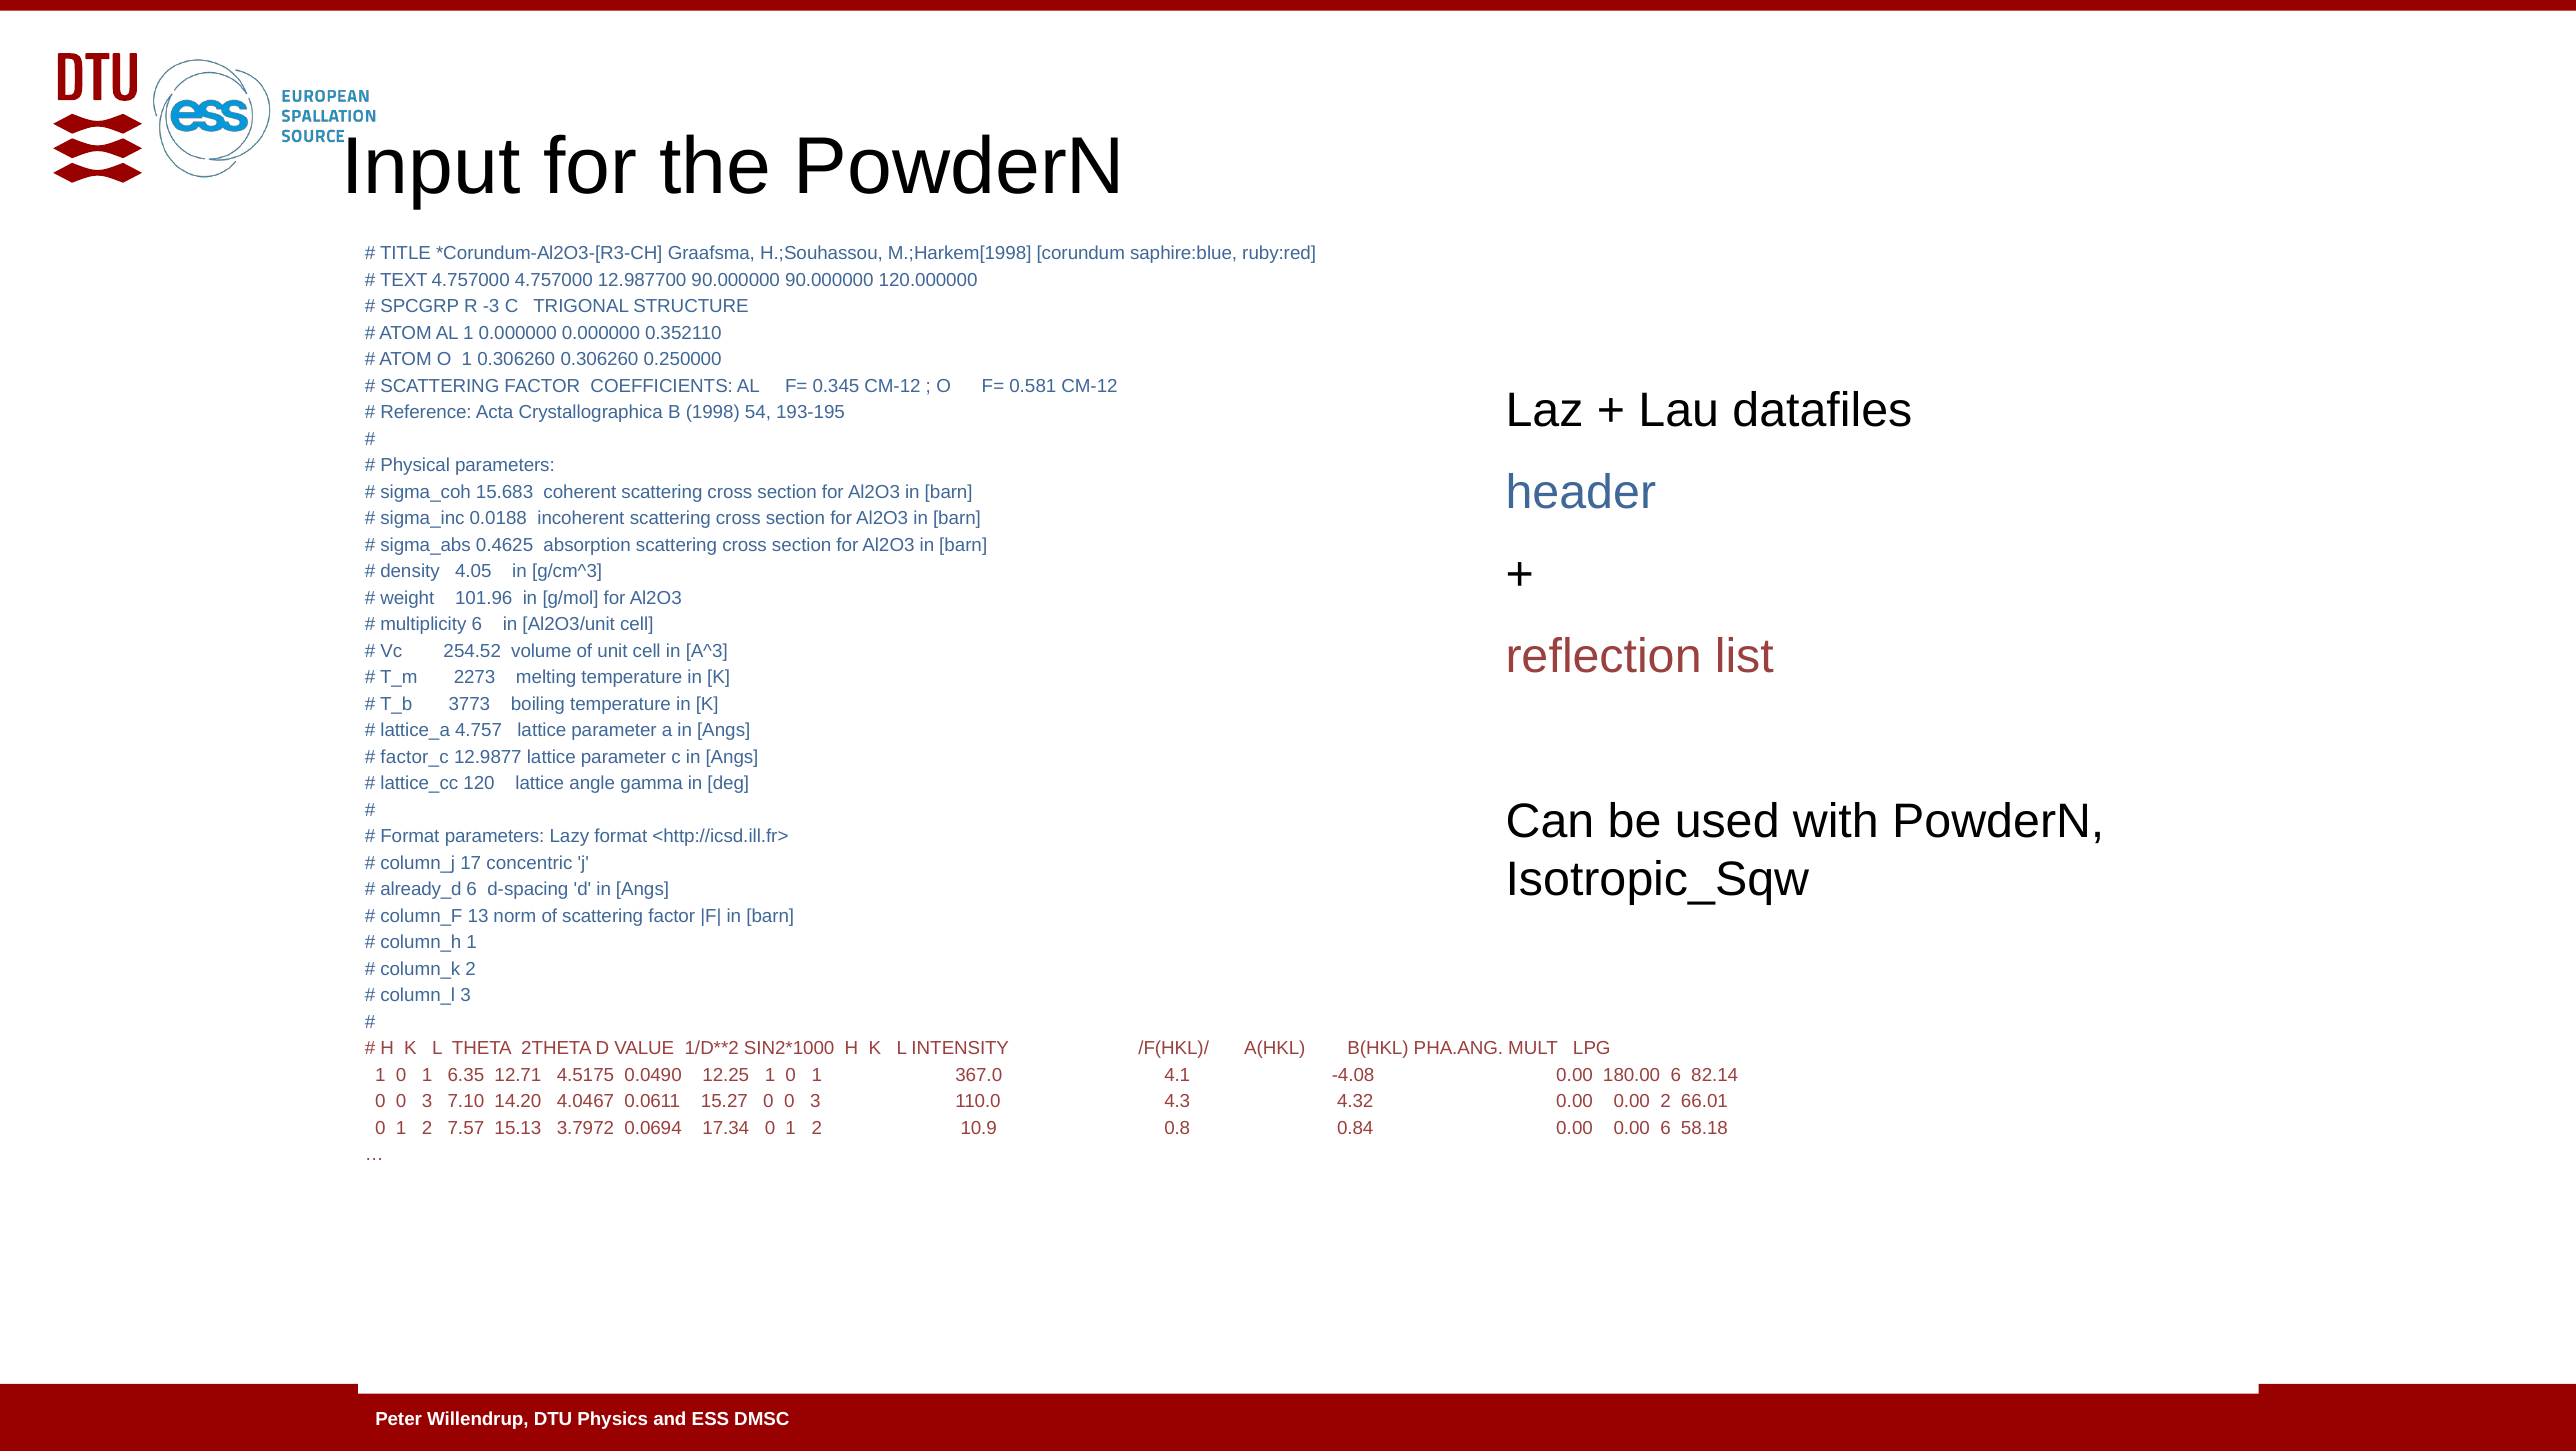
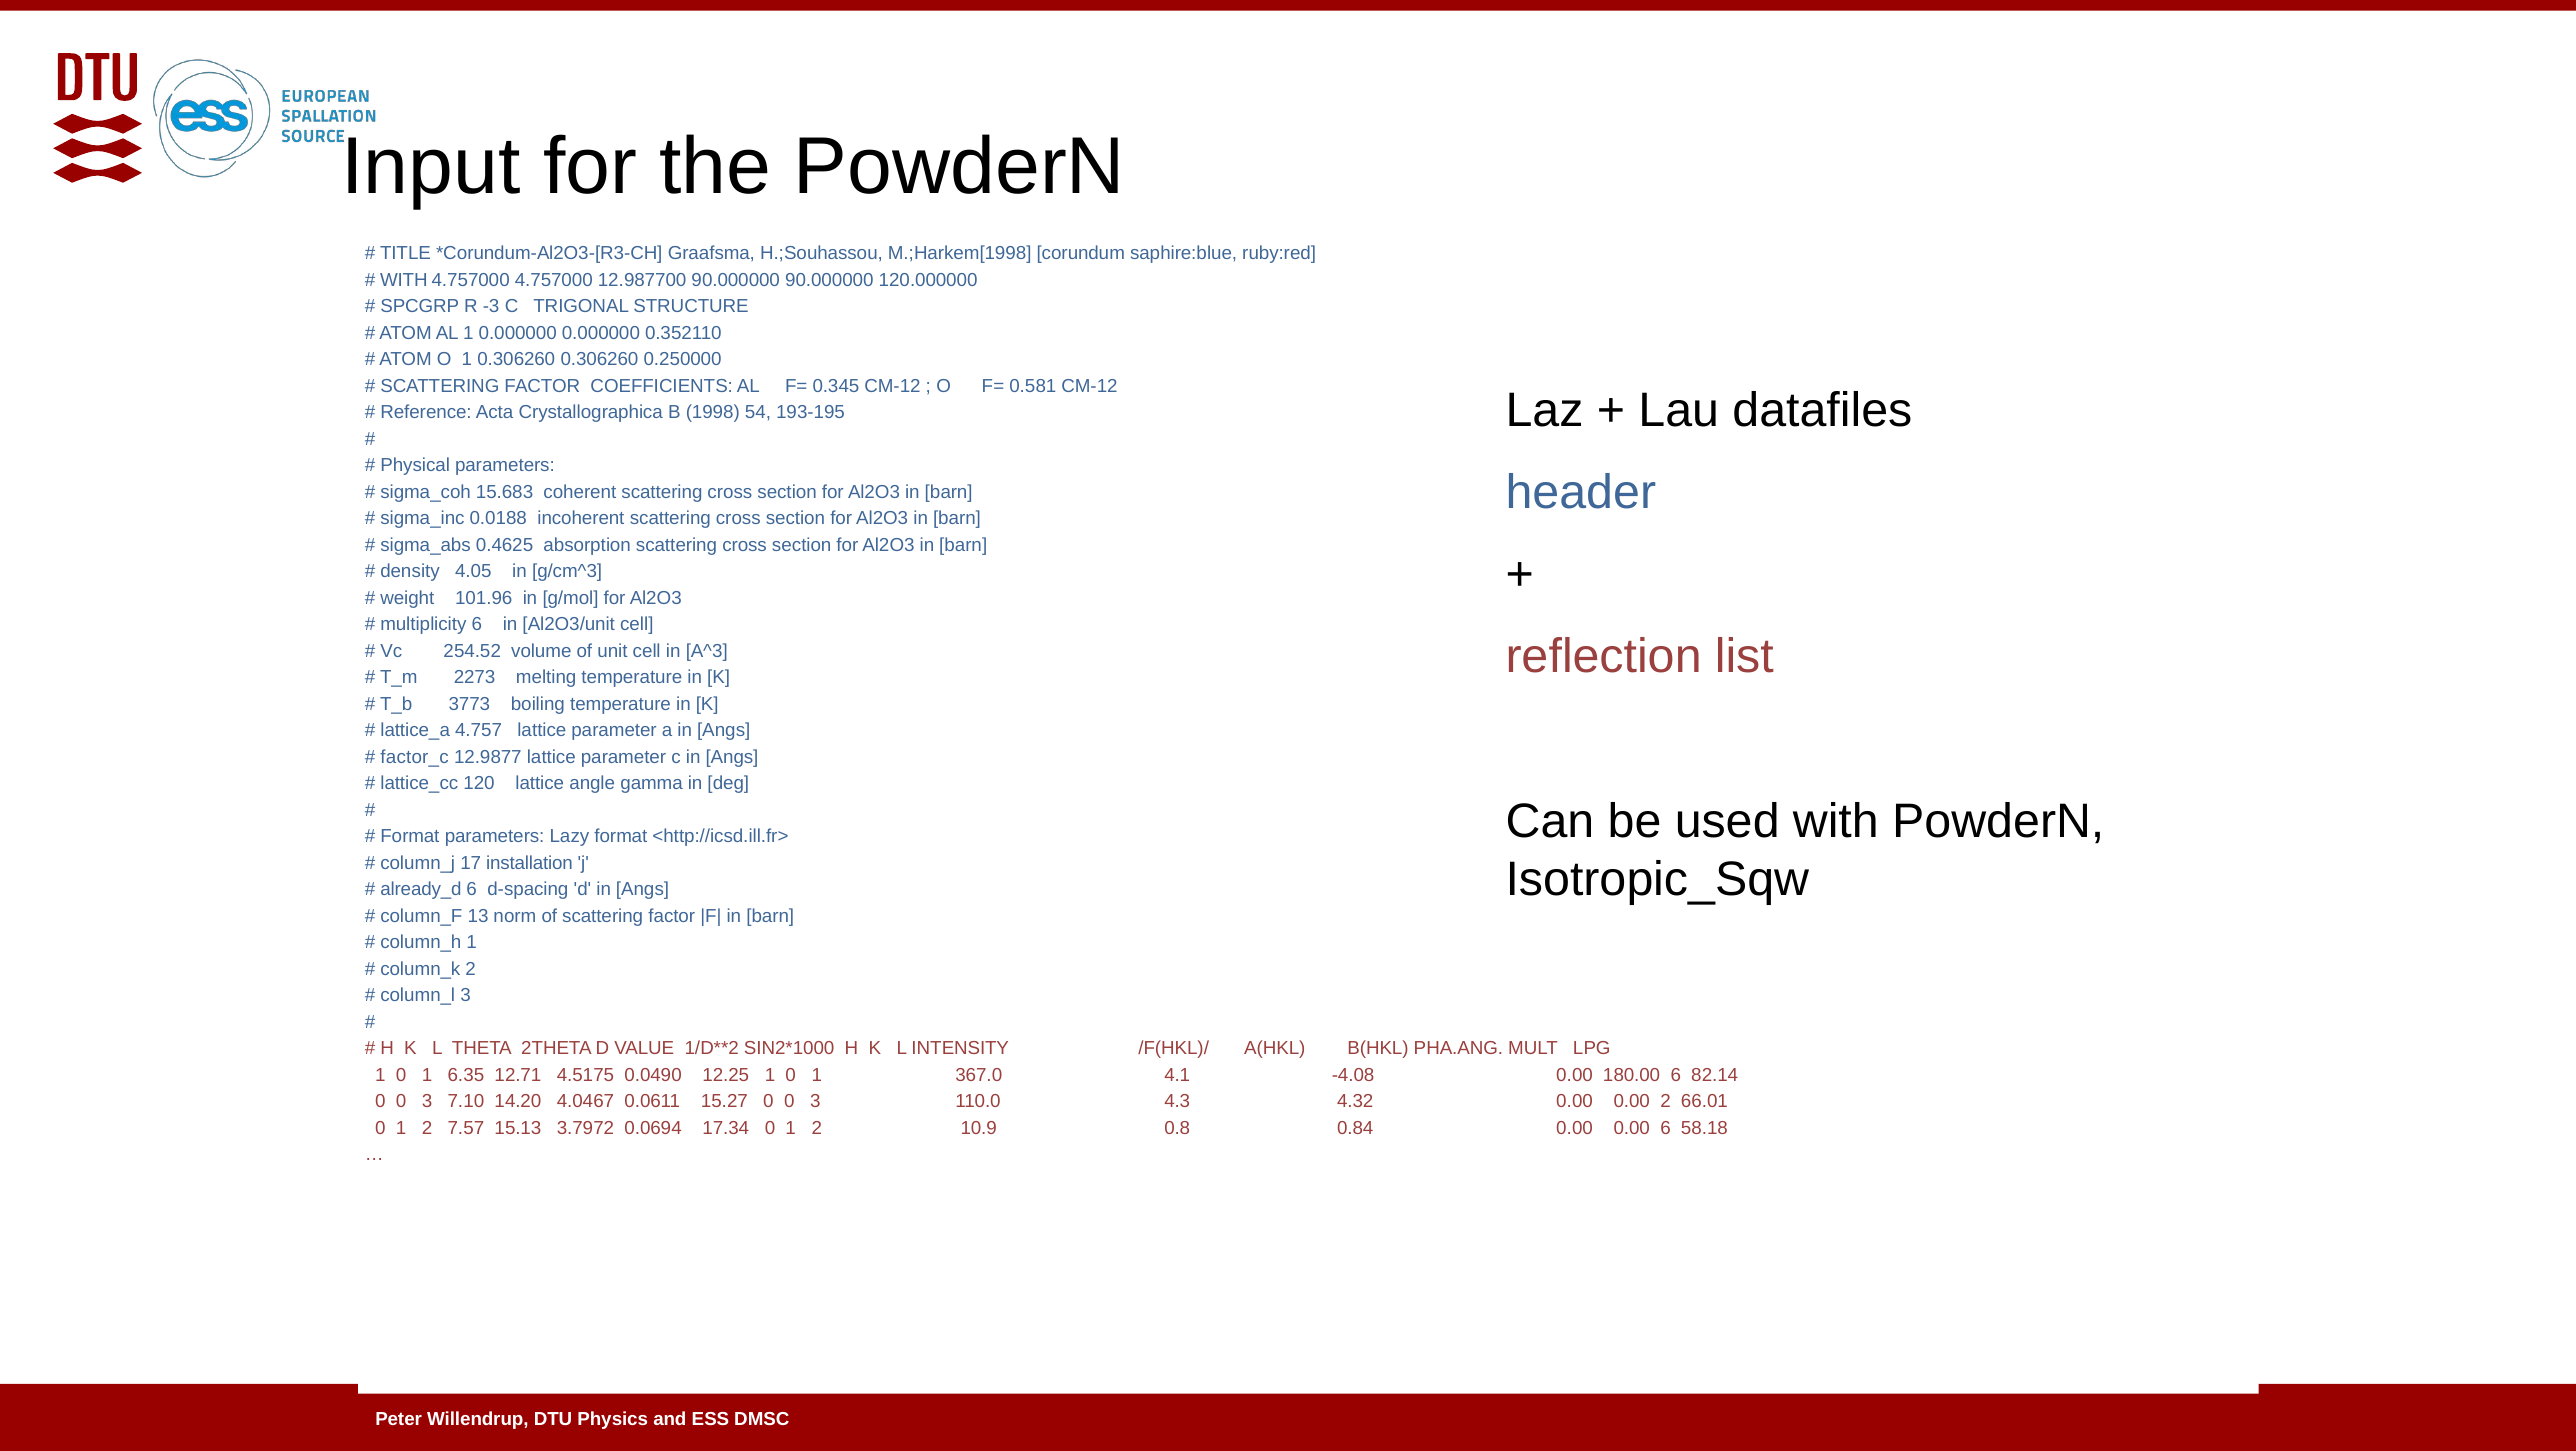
TEXT at (404, 280): TEXT -> WITH
concentric: concentric -> installation
